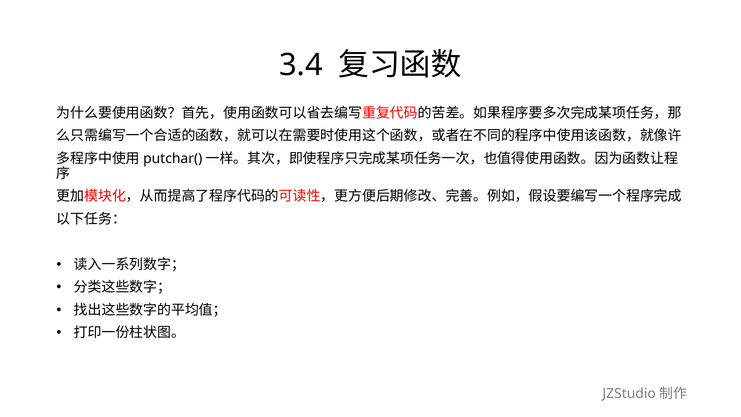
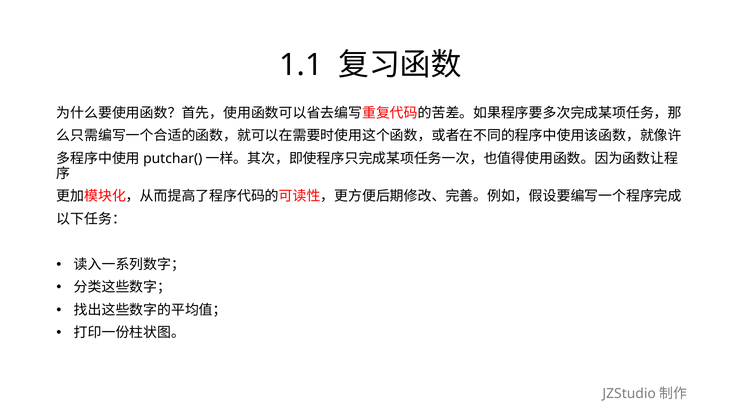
3.4: 3.4 -> 1.1
